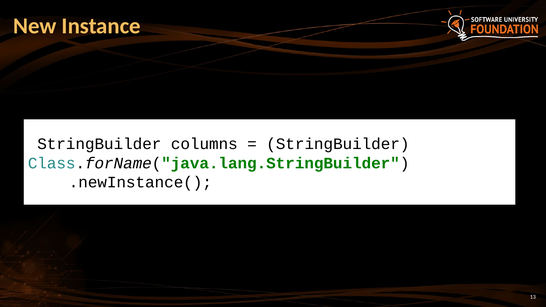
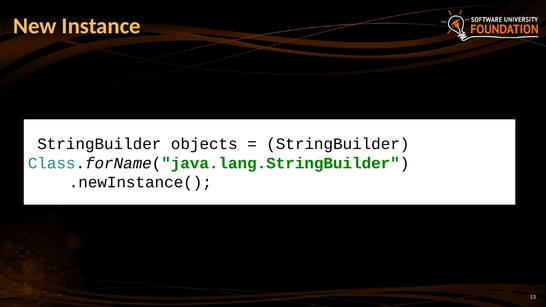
columns: columns -> objects
